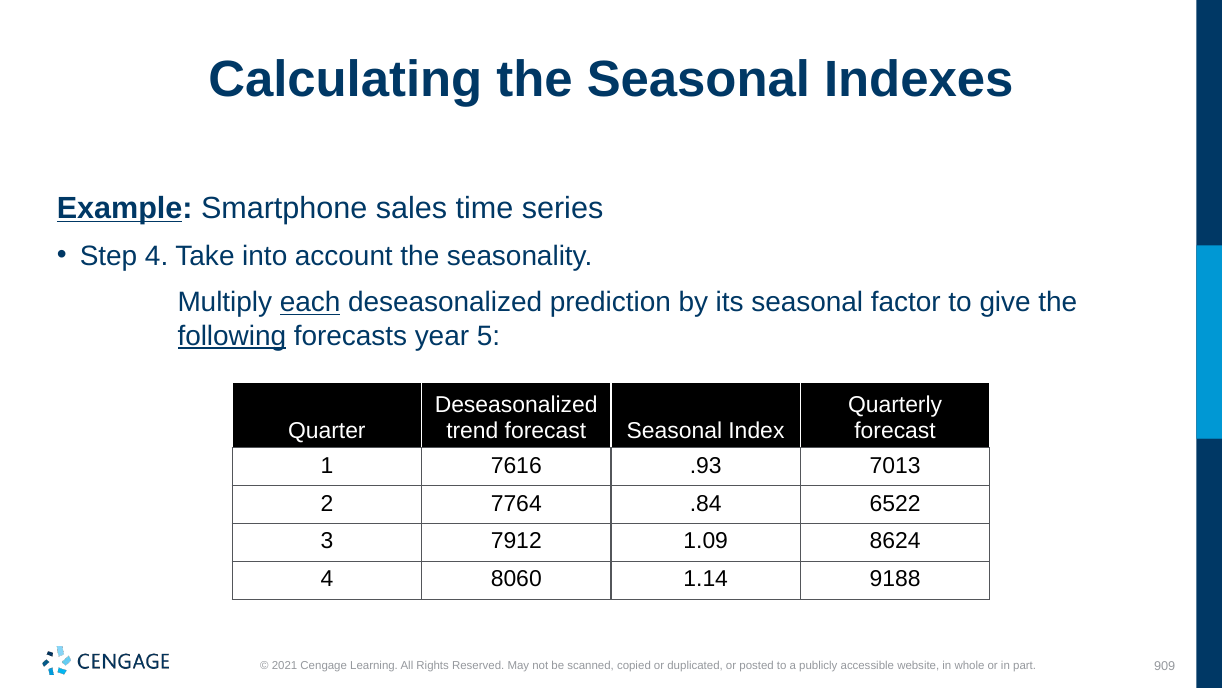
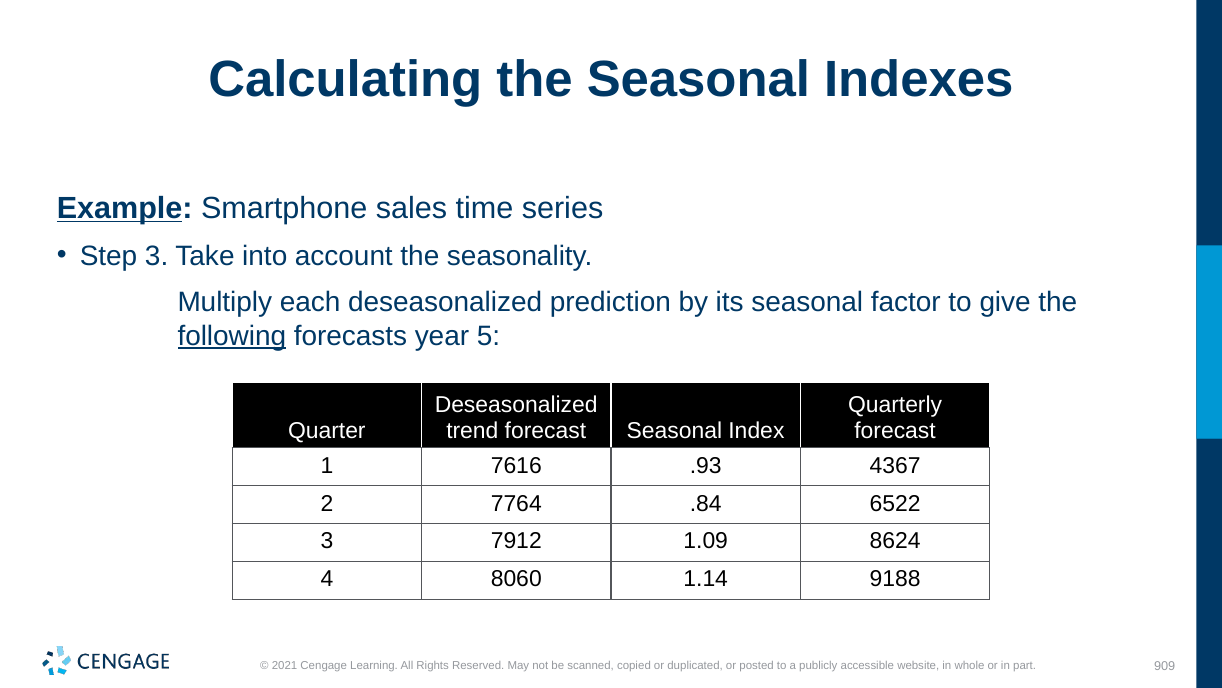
Step 4: 4 -> 3
each underline: present -> none
7013: 7013 -> 4367
